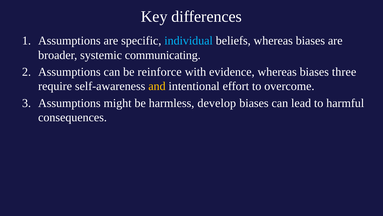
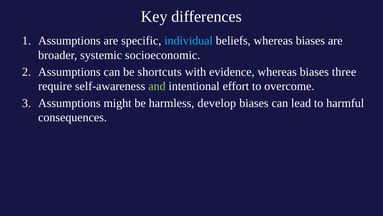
communicating: communicating -> socioeconomic
reinforce: reinforce -> shortcuts
and colour: yellow -> light green
